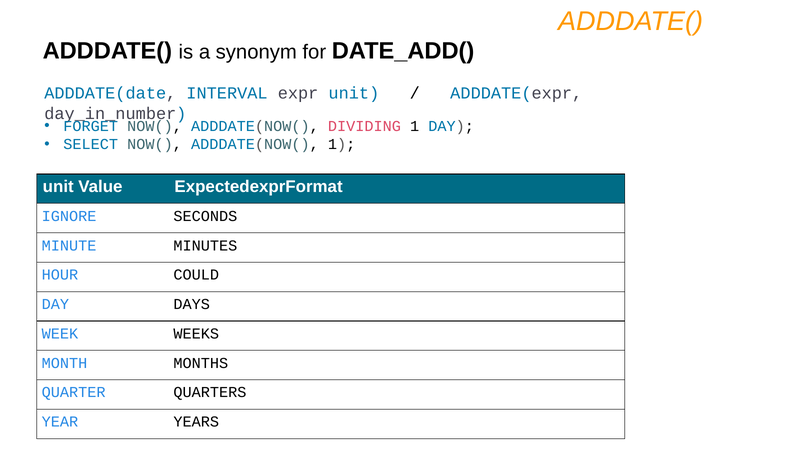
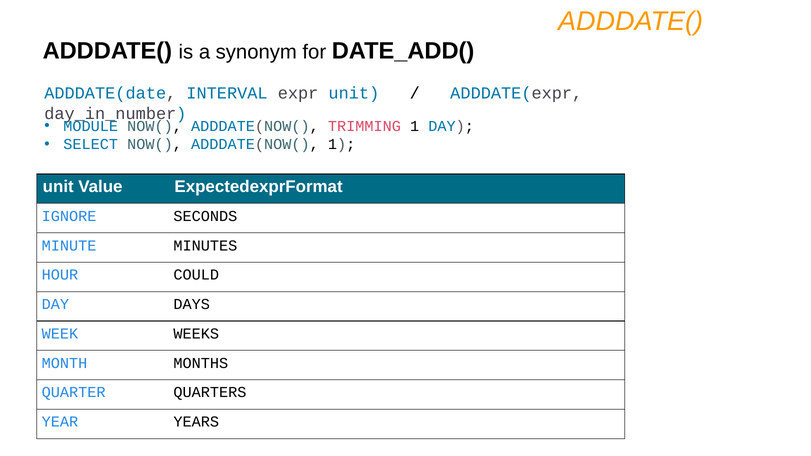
FORGET: FORGET -> MODULE
DIVIDING: DIVIDING -> TRIMMING
